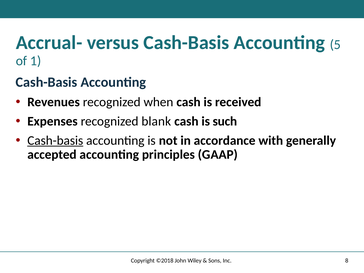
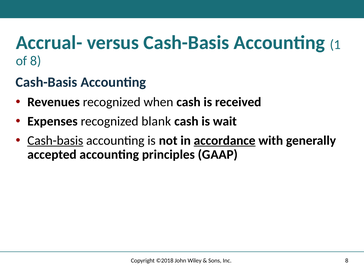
5: 5 -> 1
of 1: 1 -> 8
such: such -> wait
accordance underline: none -> present
